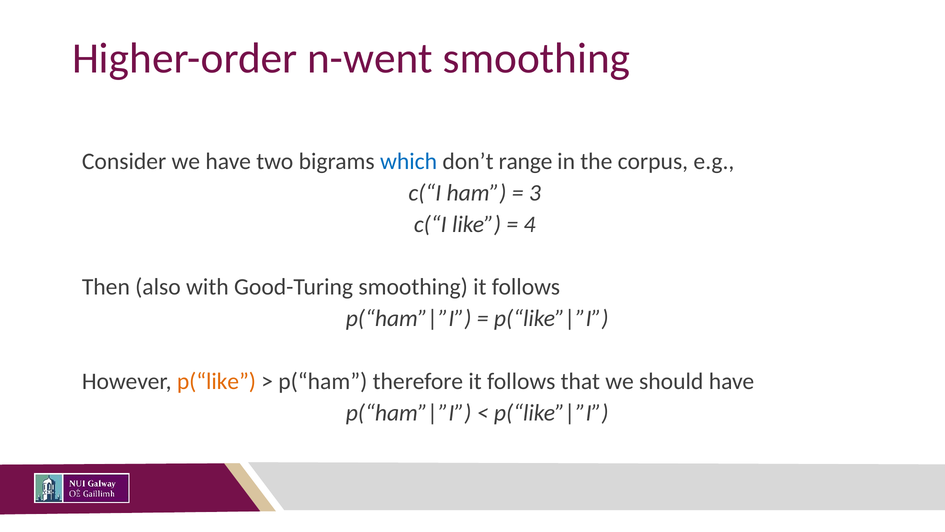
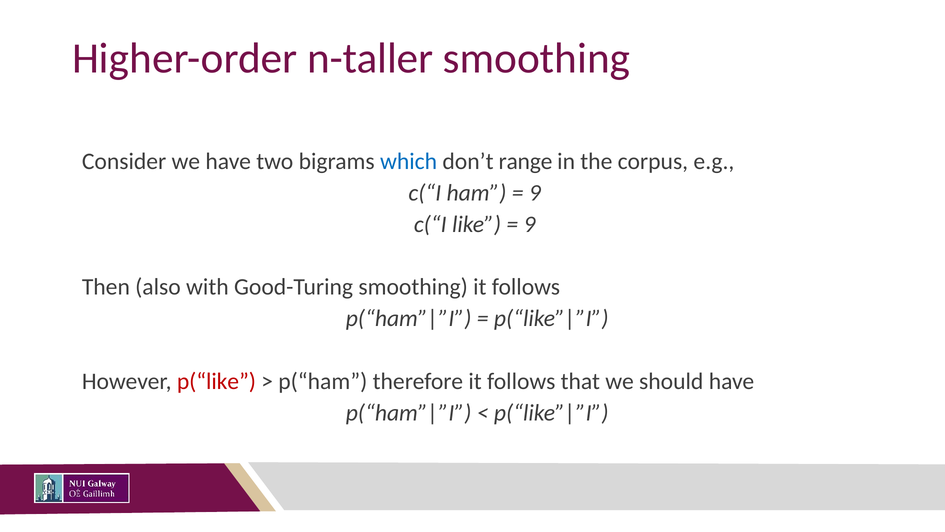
n-went: n-went -> n-taller
3 at (535, 193): 3 -> 9
4 at (530, 224): 4 -> 9
p(“like colour: orange -> red
